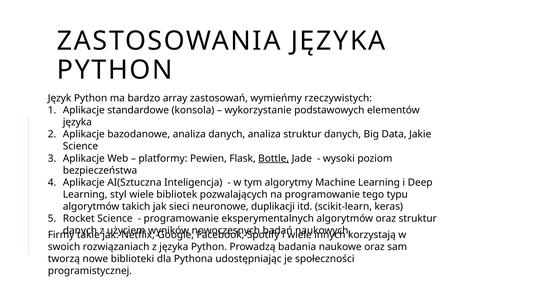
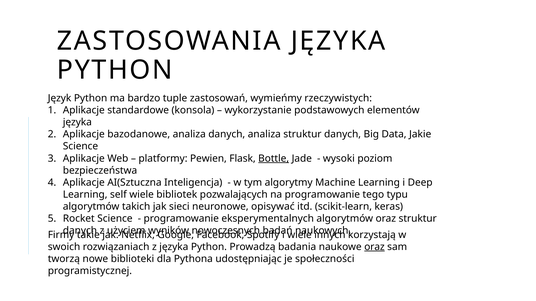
array: array -> tuple
styl: styl -> self
duplikacji: duplikacji -> opisywać
oraz at (374, 247) underline: none -> present
